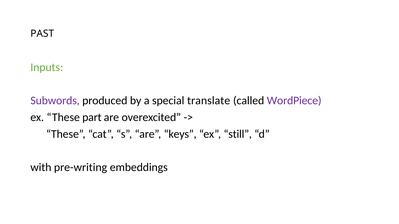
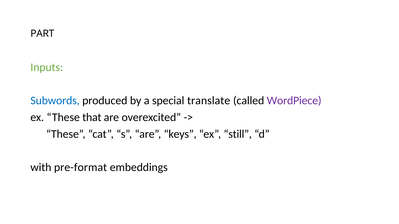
PAST: PAST -> PART
Subwords colour: purple -> blue
part: part -> that
pre-writing: pre-writing -> pre-format
